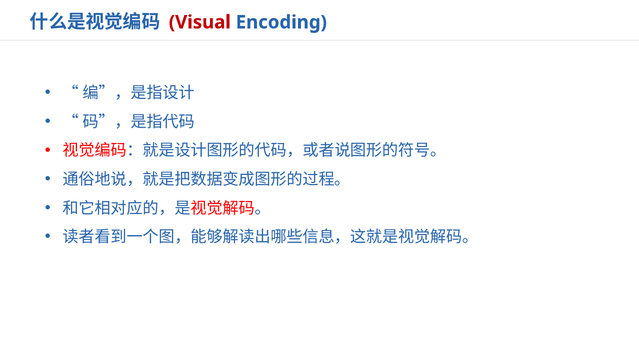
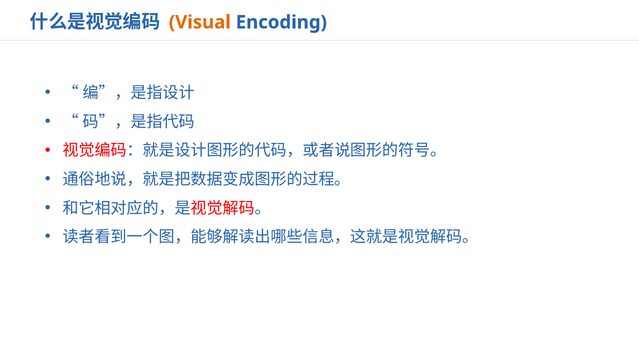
Visual colour: red -> orange
